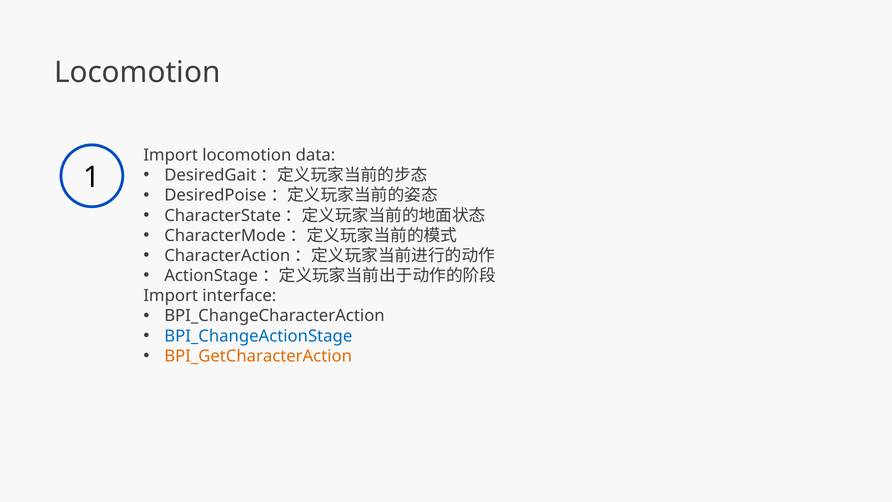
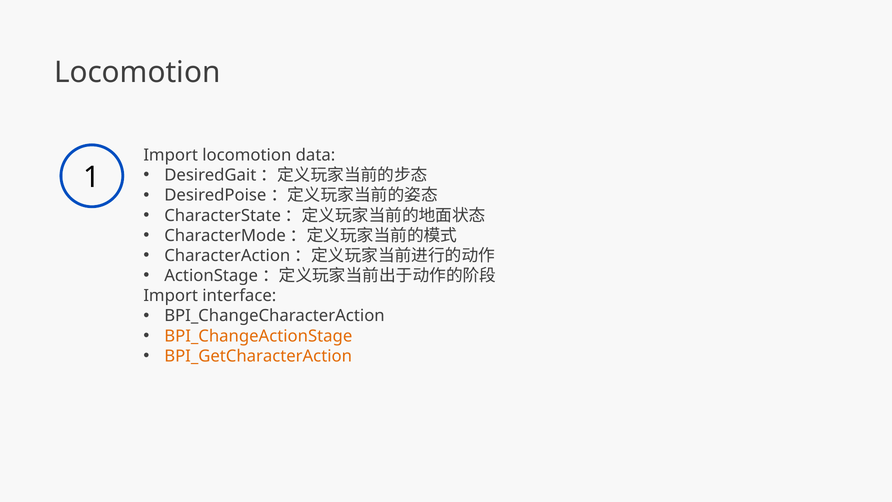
BPI_ChangeActionStage colour: blue -> orange
